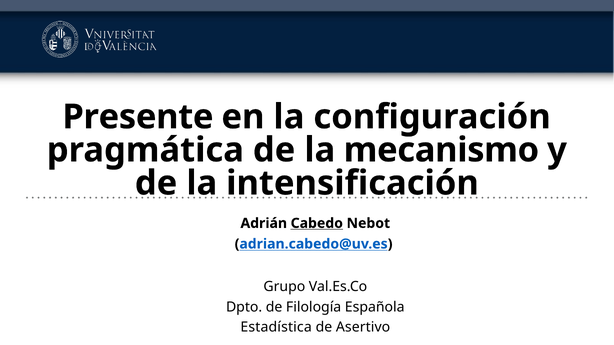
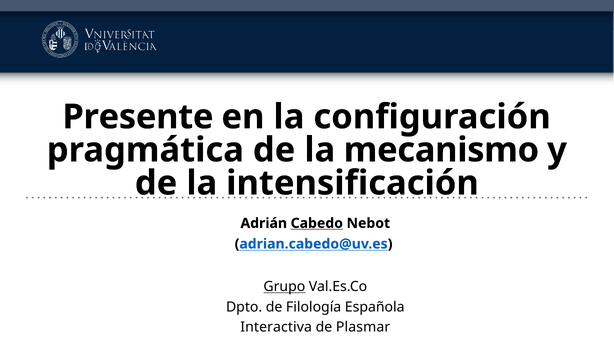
Grupo underline: none -> present
Estadística: Estadística -> Interactiva
Asertivo: Asertivo -> Plasmar
